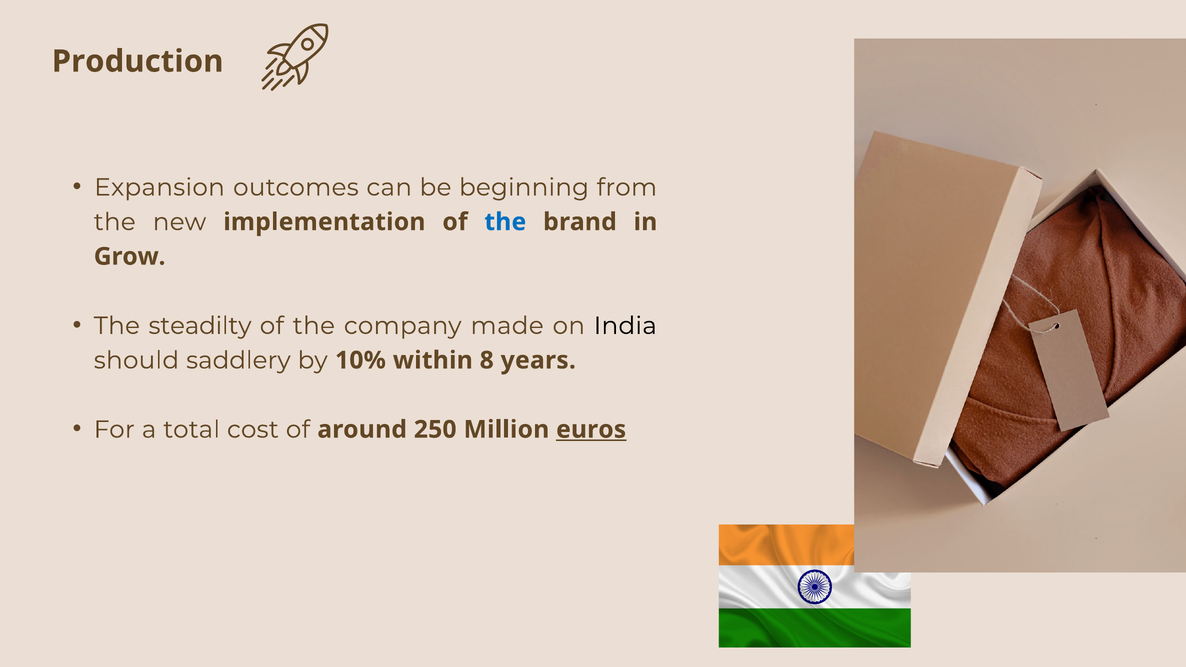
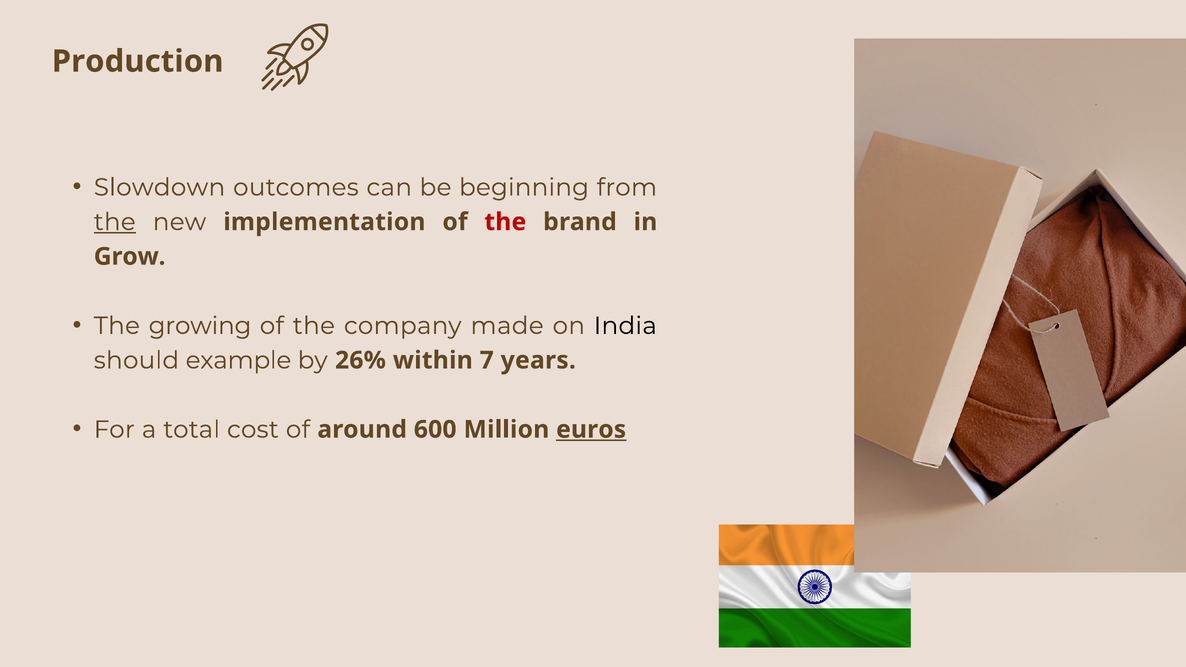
Expansion: Expansion -> Slowdown
the at (115, 222) underline: none -> present
the at (505, 222) colour: blue -> red
steadilty: steadilty -> growing
saddlery: saddlery -> example
10%: 10% -> 26%
8: 8 -> 7
250: 250 -> 600
